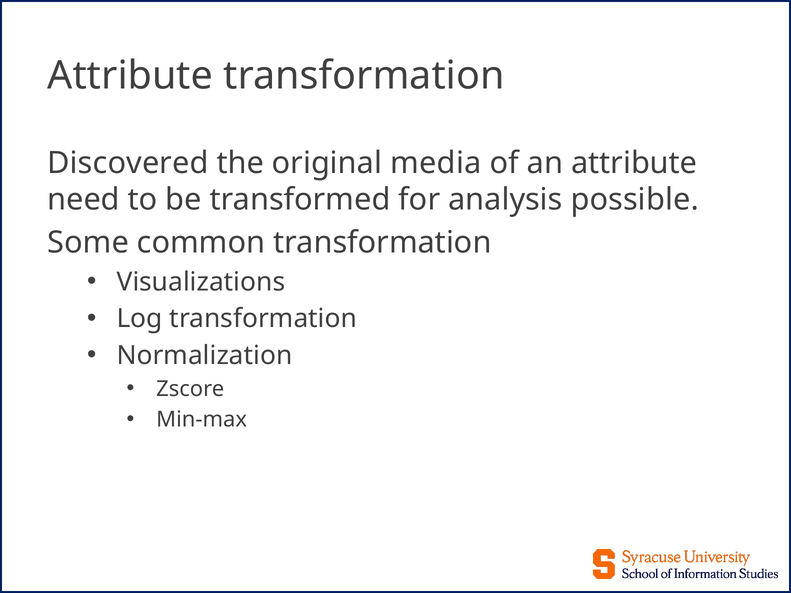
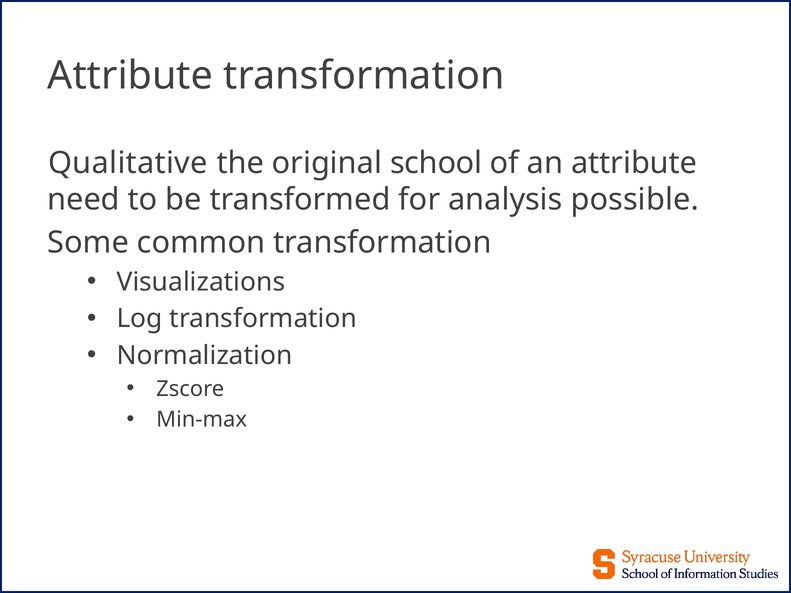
Discovered: Discovered -> Qualitative
media: media -> school
